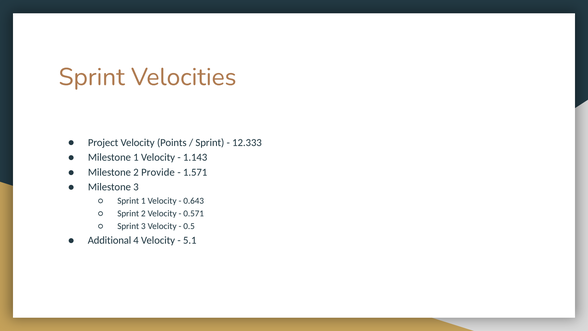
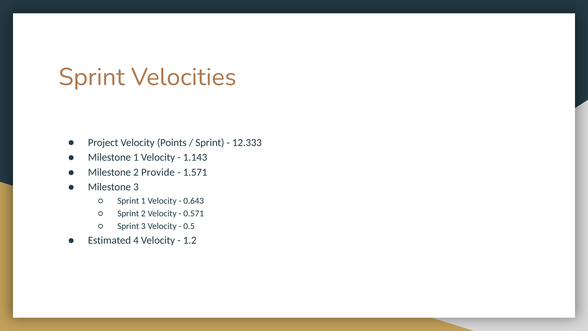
Additional: Additional -> Estimated
5.1: 5.1 -> 1.2
